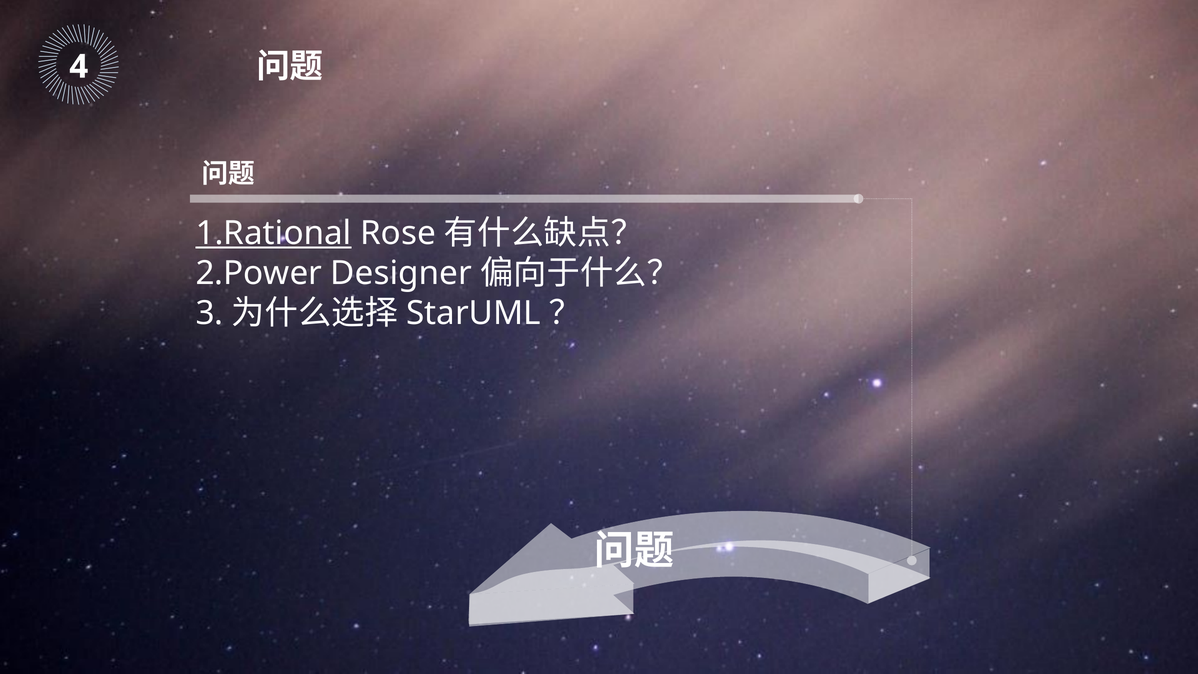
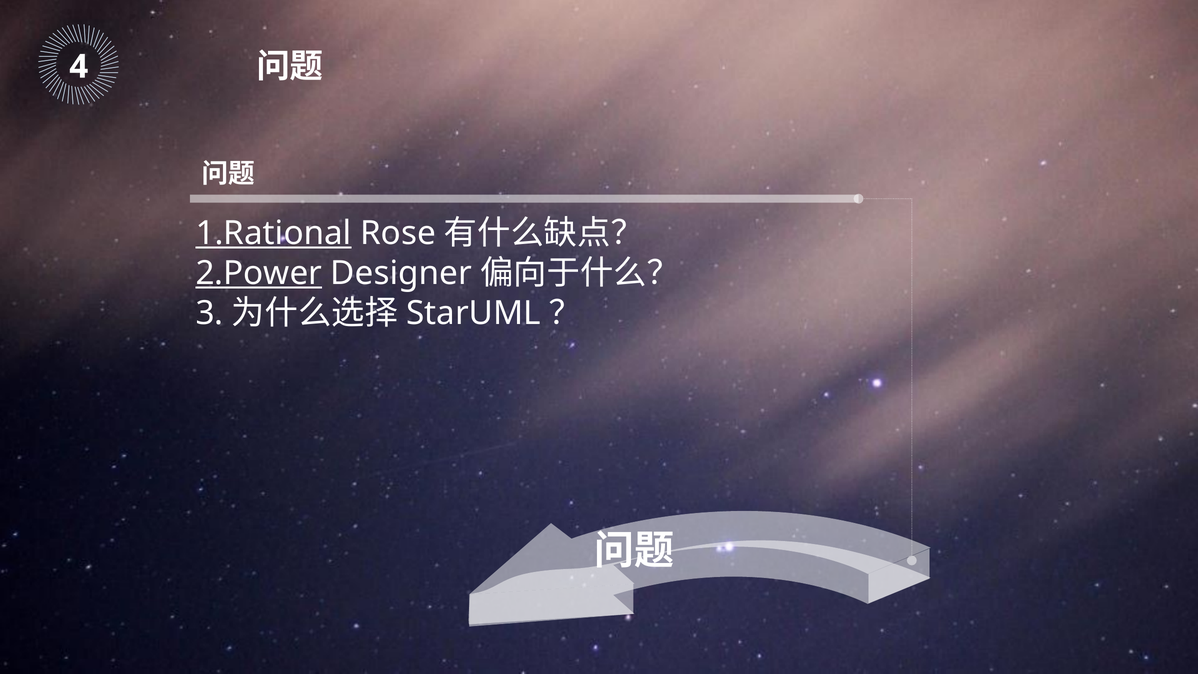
2.Power underline: none -> present
